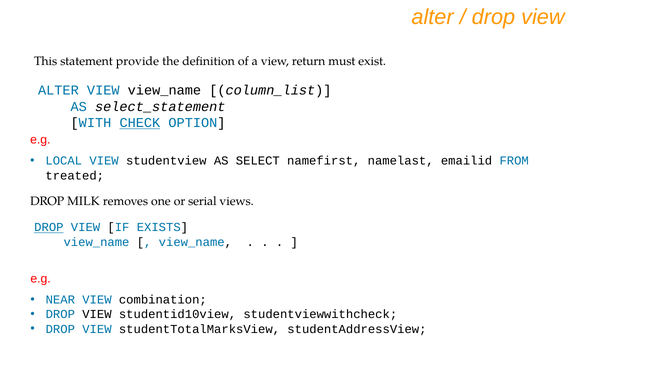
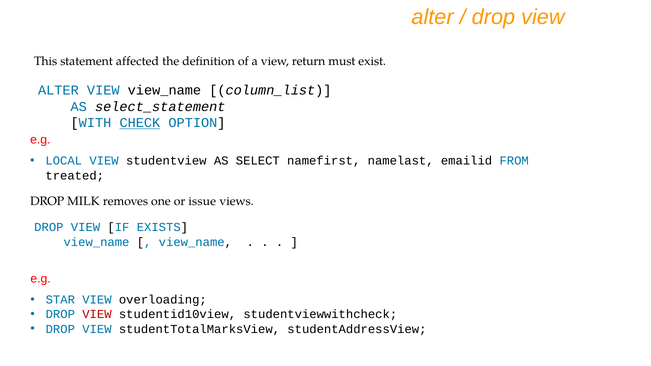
provide: provide -> affected
serial: serial -> issue
DROP at (49, 228) underline: present -> none
NEAR: NEAR -> STAR
combination: combination -> overloading
VIEW at (97, 315) colour: black -> red
